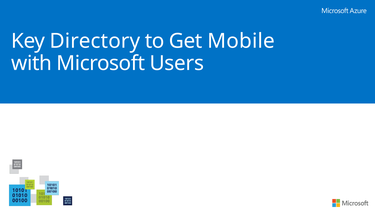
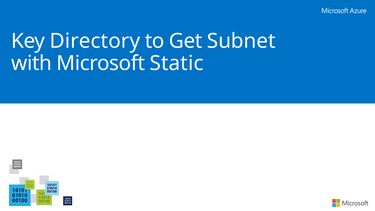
Mobile: Mobile -> Subnet
Users: Users -> Static
